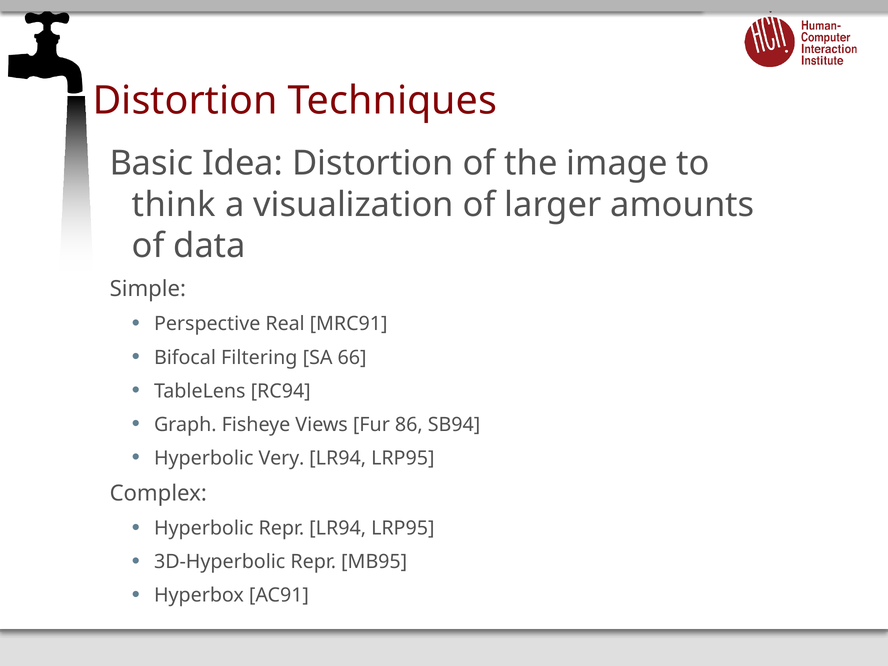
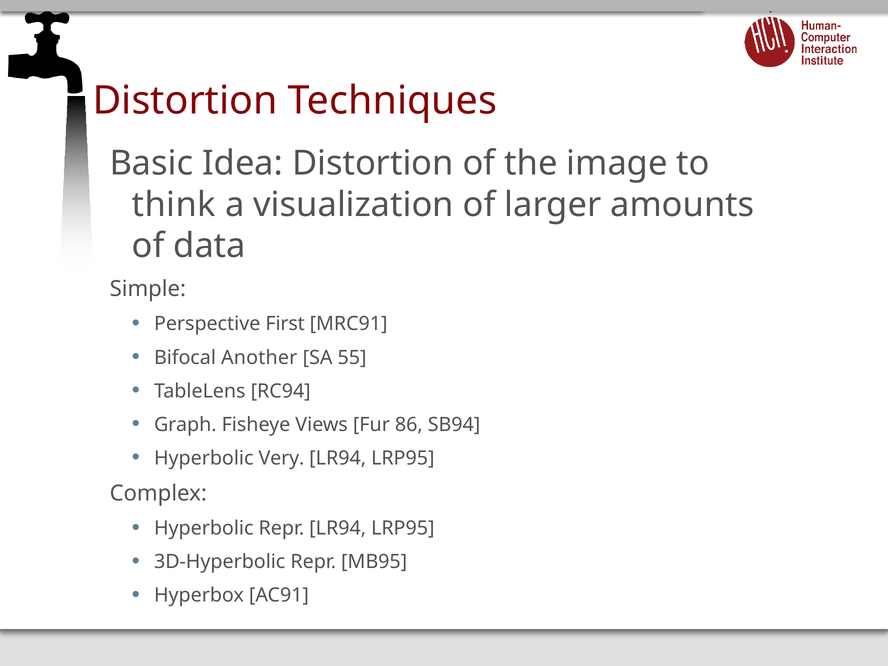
Real: Real -> First
Filtering: Filtering -> Another
66: 66 -> 55
